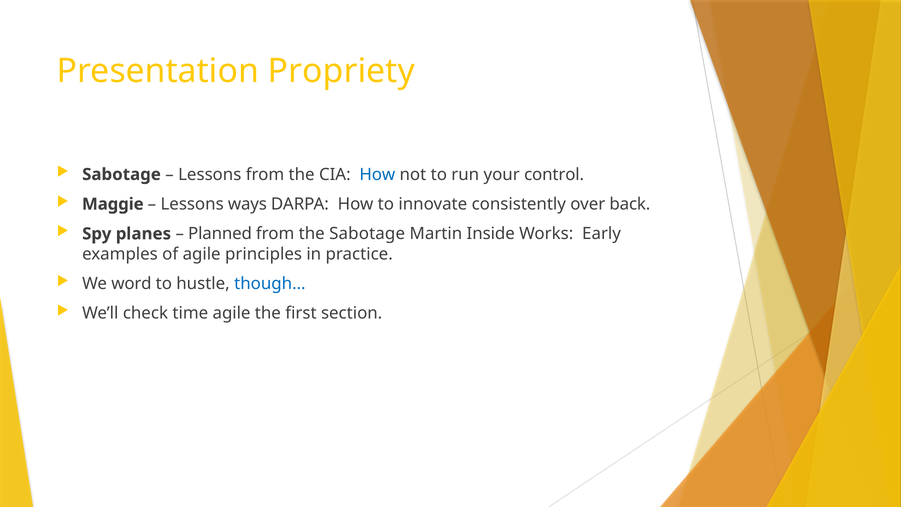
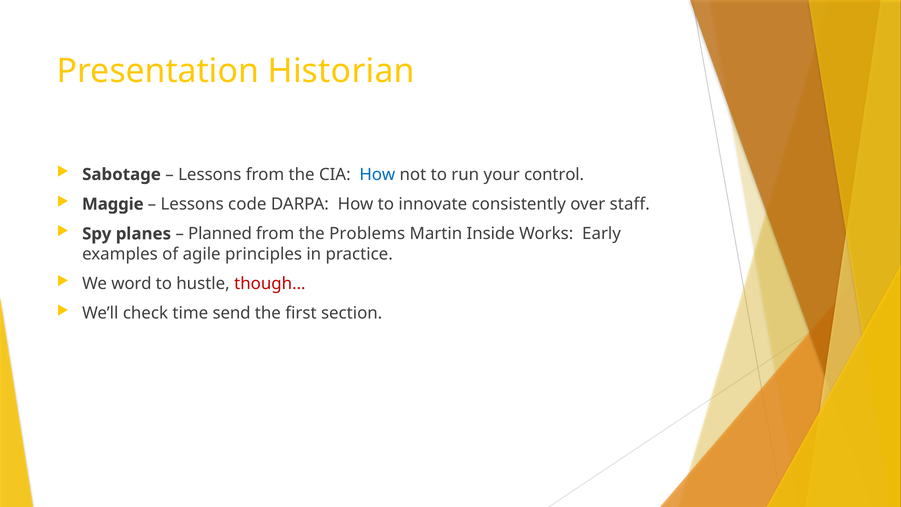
Propriety: Propriety -> Historian
ways: ways -> code
back: back -> staff
the Sabotage: Sabotage -> Problems
though… colour: blue -> red
time agile: agile -> send
